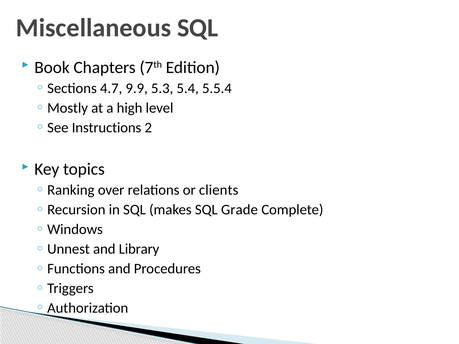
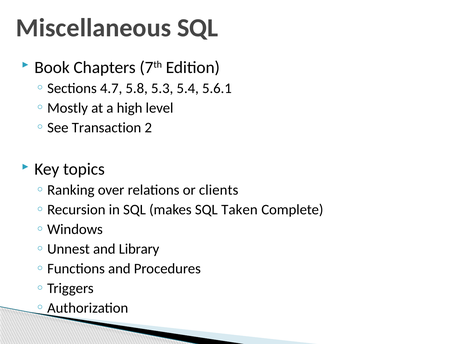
9.9: 9.9 -> 5.8
5.5.4: 5.5.4 -> 5.6.1
Instructions: Instructions -> Transaction
Grade: Grade -> Taken
